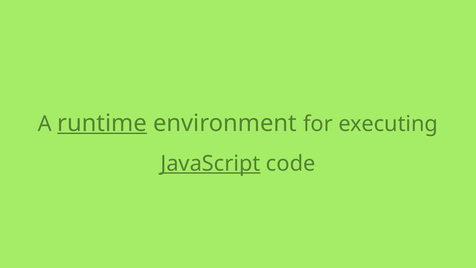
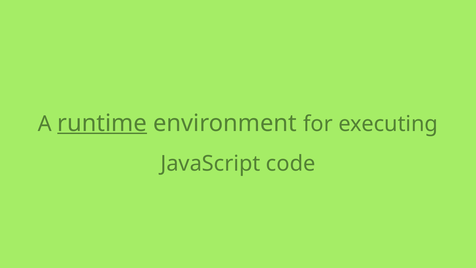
JavaScript underline: present -> none
